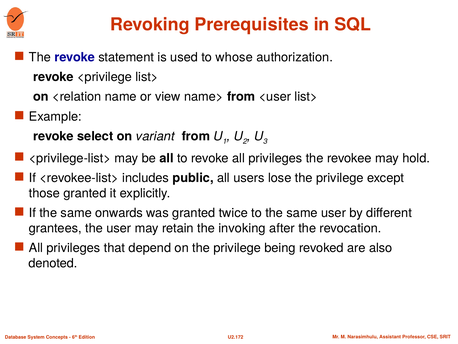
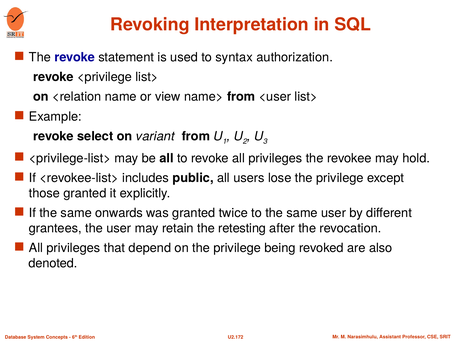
Prerequisites: Prerequisites -> Interpretation
whose: whose -> syntax
invoking: invoking -> retesting
